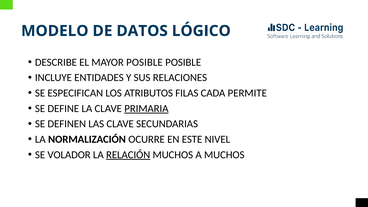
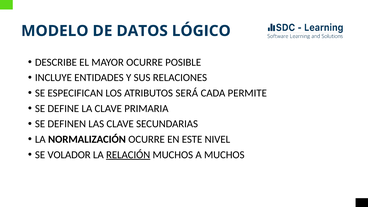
MAYOR POSIBLE: POSIBLE -> OCURRE
FILAS: FILAS -> SERÁ
PRIMARIA underline: present -> none
